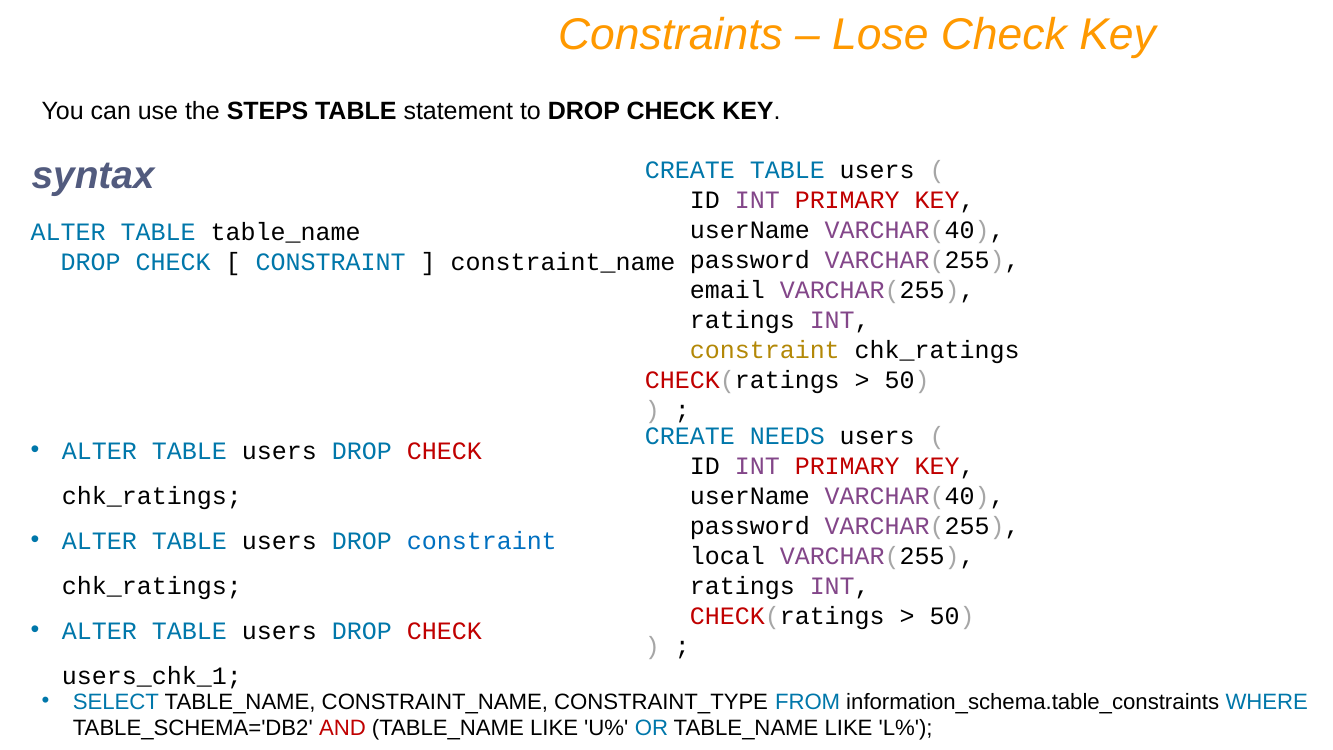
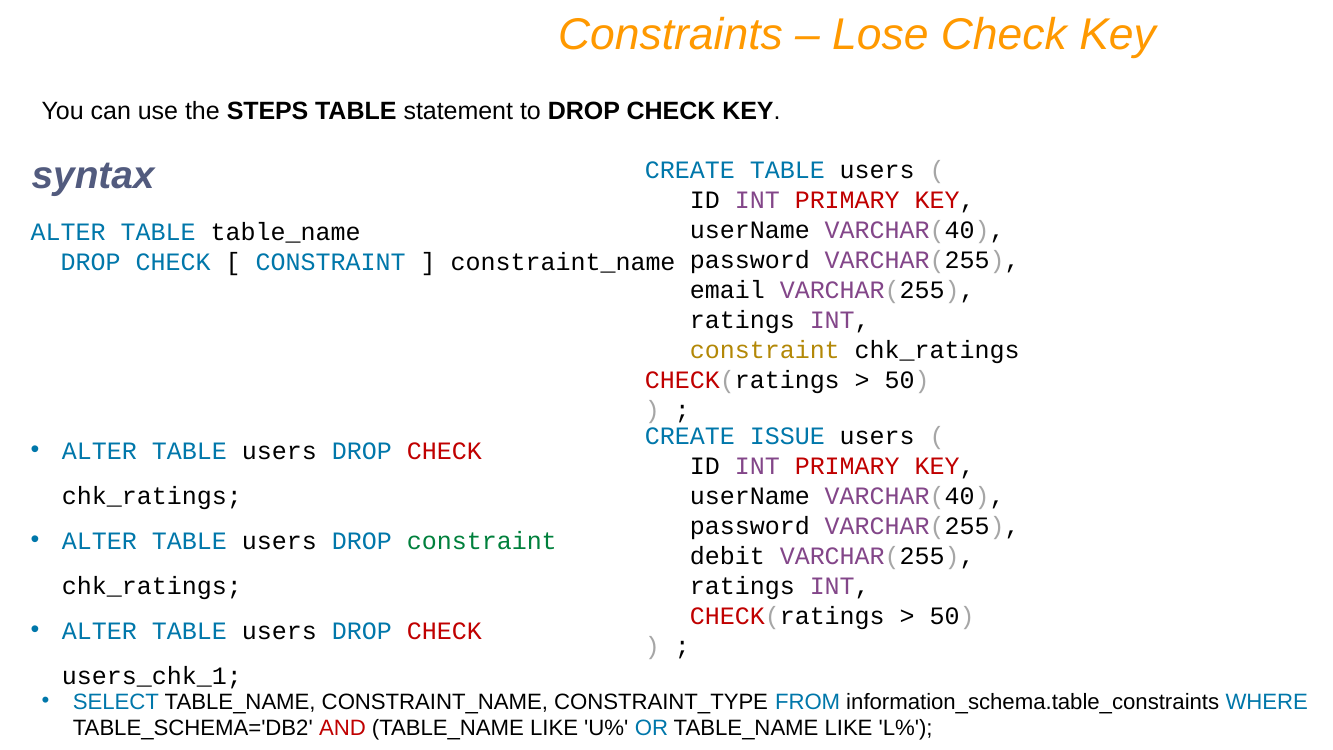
NEEDS: NEEDS -> ISSUE
constraint at (482, 541) colour: blue -> green
local: local -> debit
